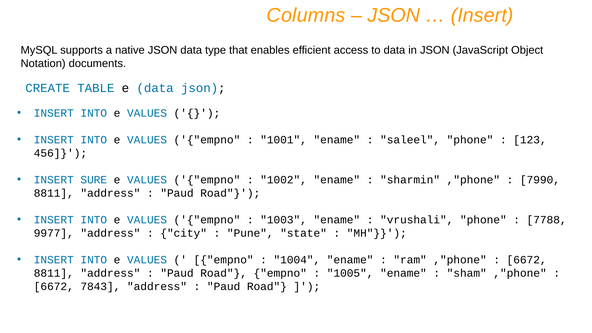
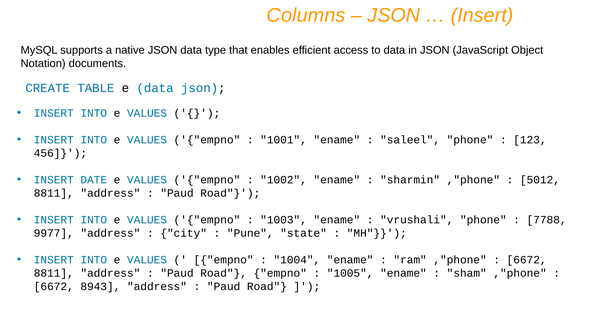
SURE: SURE -> DATE
7990: 7990 -> 5012
7843: 7843 -> 8943
